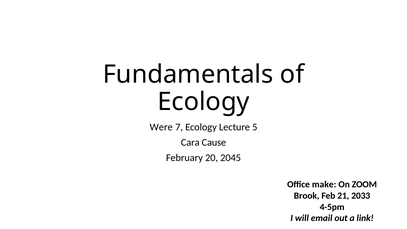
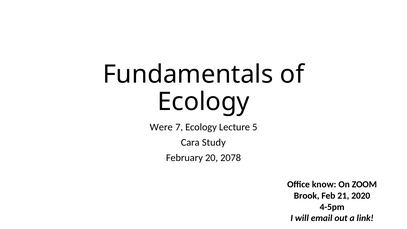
Cause: Cause -> Study
2045: 2045 -> 2078
make: make -> know
2033: 2033 -> 2020
